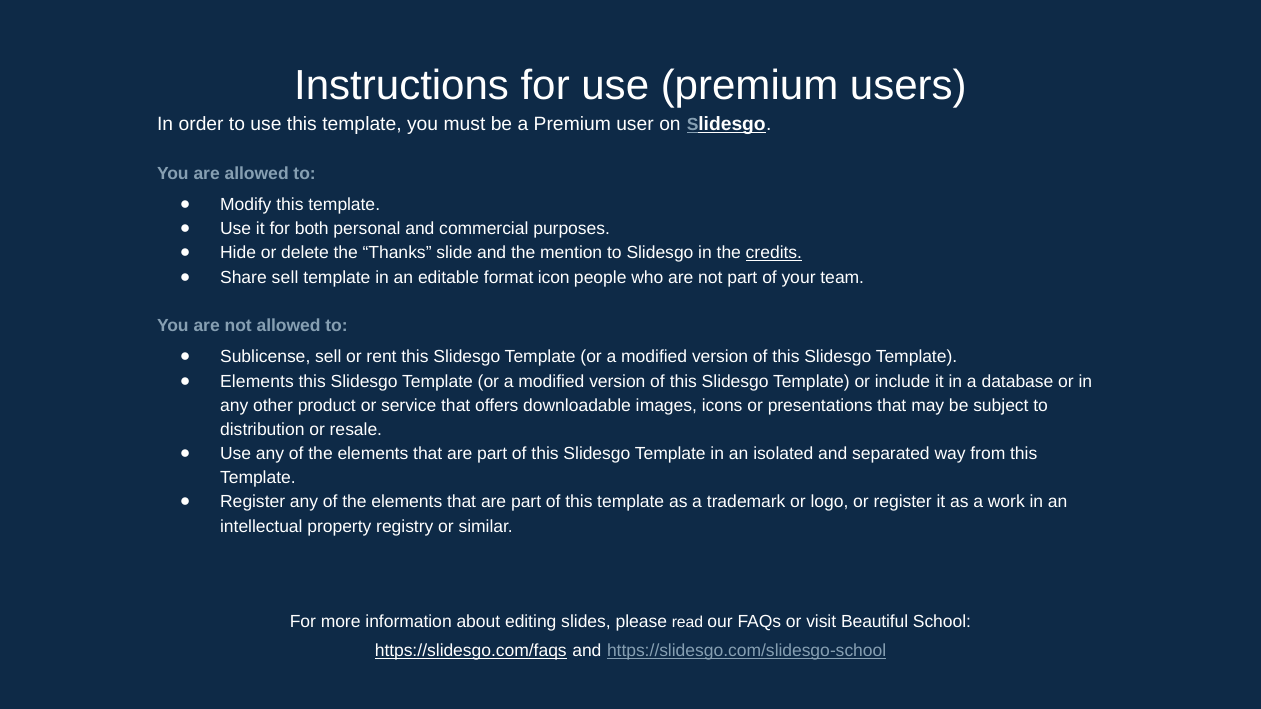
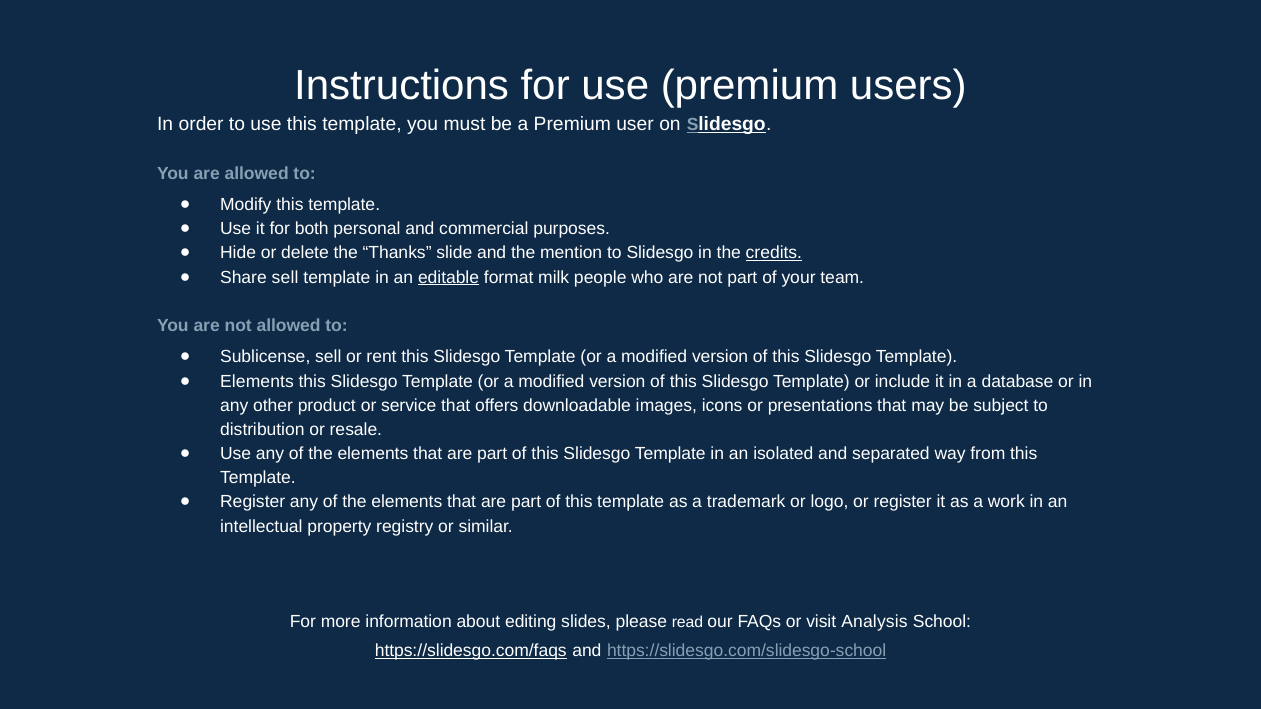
editable underline: none -> present
icon: icon -> milk
Beautiful: Beautiful -> Analysis
